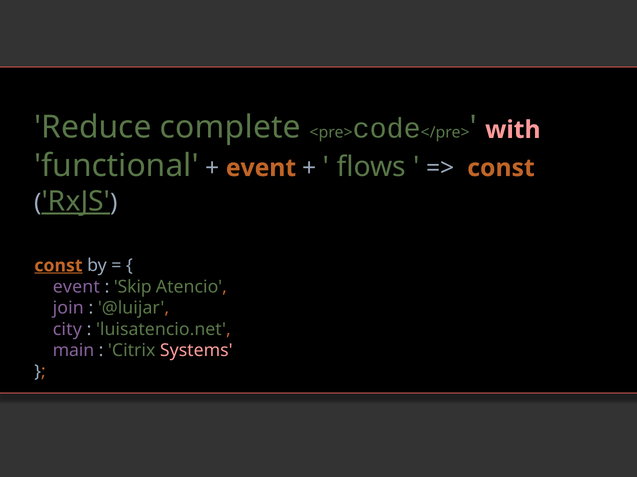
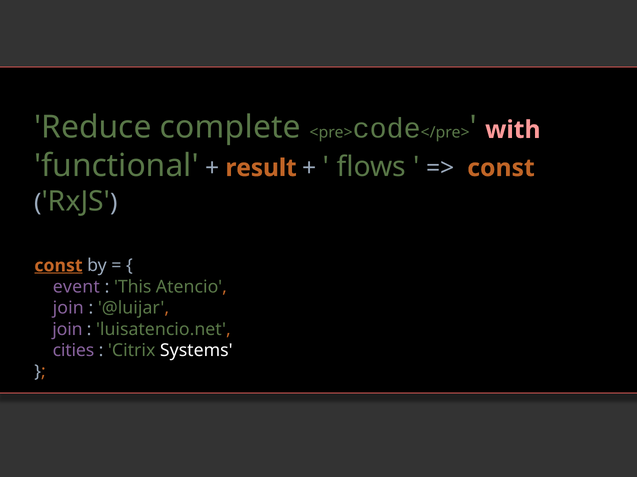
event at (261, 168): event -> result
RxJS underline: present -> none
Skip: Skip -> This
city at (67, 330): city -> join
main: main -> cities
Systems colour: pink -> white
